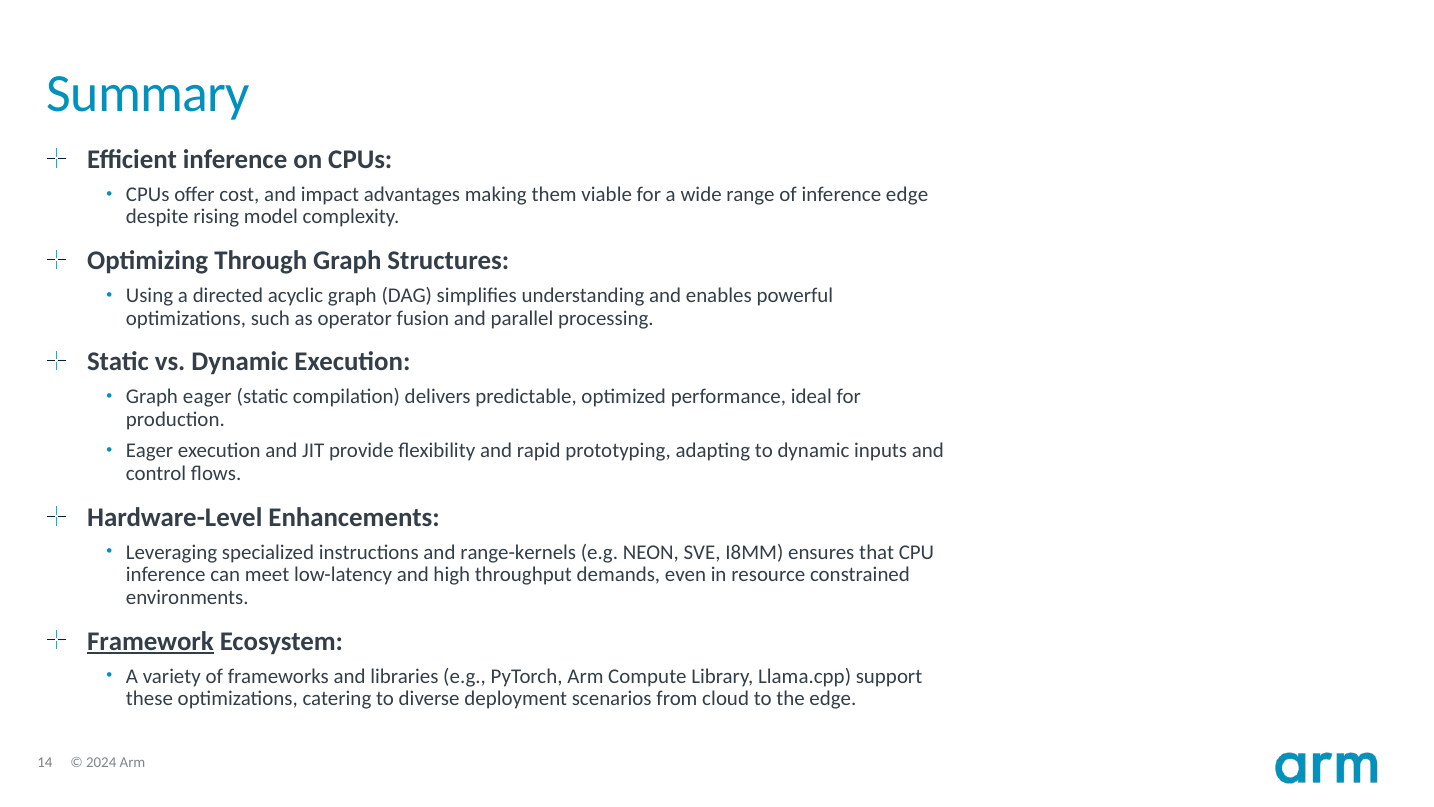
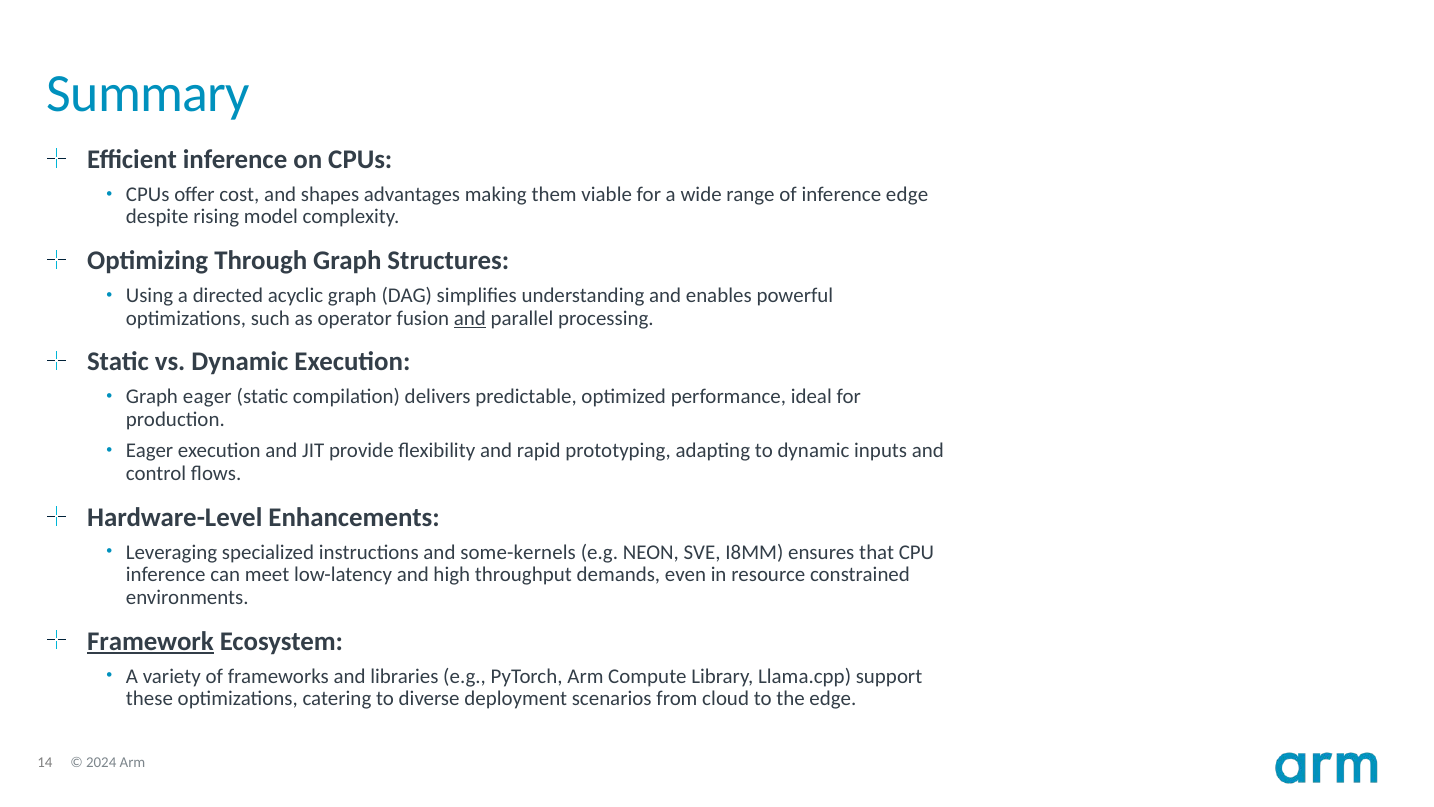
impact: impact -> shapes
and at (470, 318) underline: none -> present
range-kernels: range-kernels -> some-kernels
